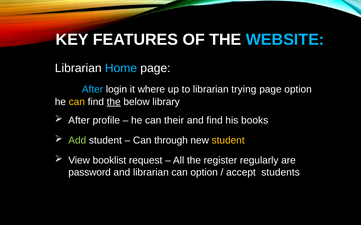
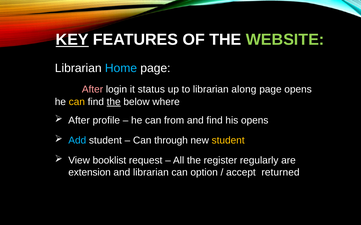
KEY underline: none -> present
WEBSITE colour: light blue -> light green
After at (93, 90) colour: light blue -> pink
where: where -> status
trying: trying -> along
page option: option -> opens
library: library -> where
their: their -> from
his books: books -> opens
Add colour: light green -> light blue
password: password -> extension
students: students -> returned
